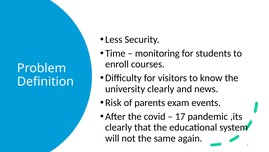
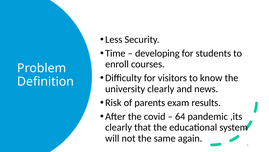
monitoring: monitoring -> developing
events: events -> results
17: 17 -> 64
